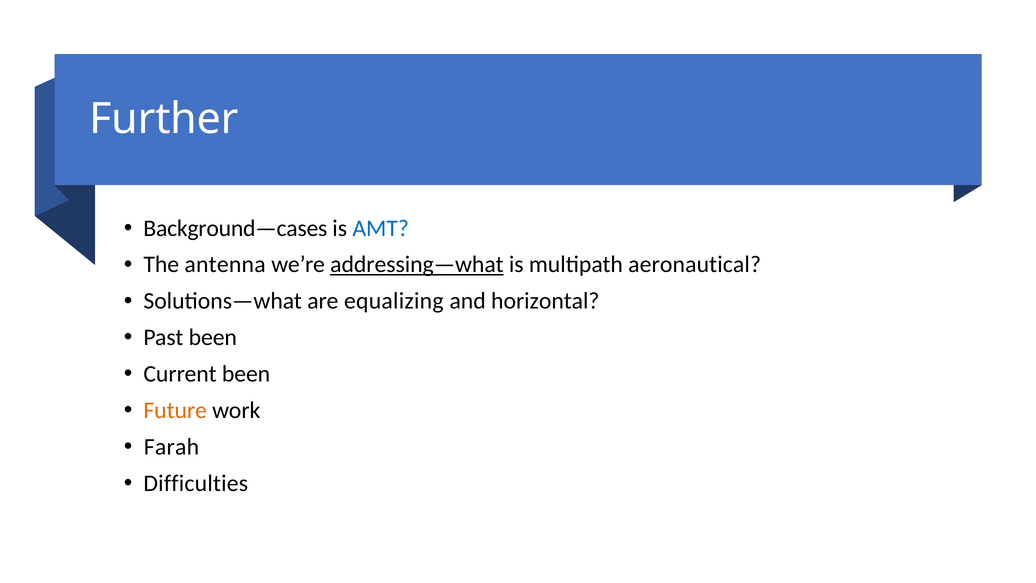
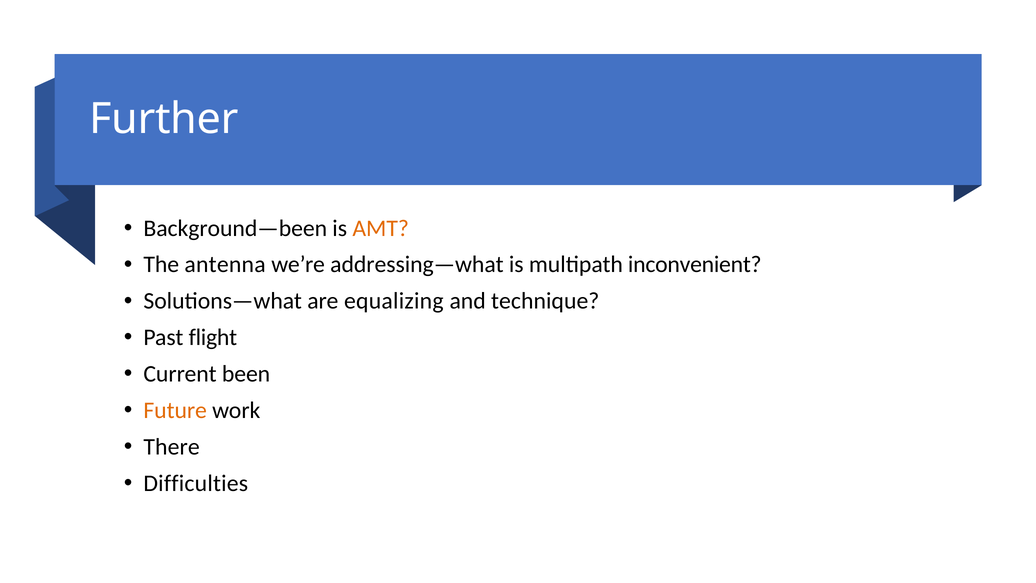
Background—cases: Background—cases -> Background—been
AMT colour: blue -> orange
addressing—what underline: present -> none
aeronautical: aeronautical -> inconvenient
horizontal: horizontal -> technique
Past been: been -> flight
Farah: Farah -> There
